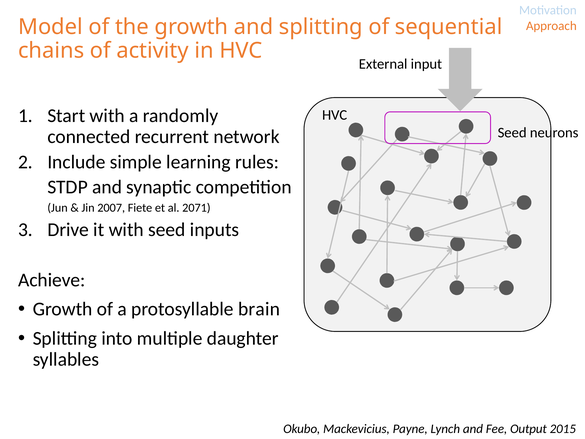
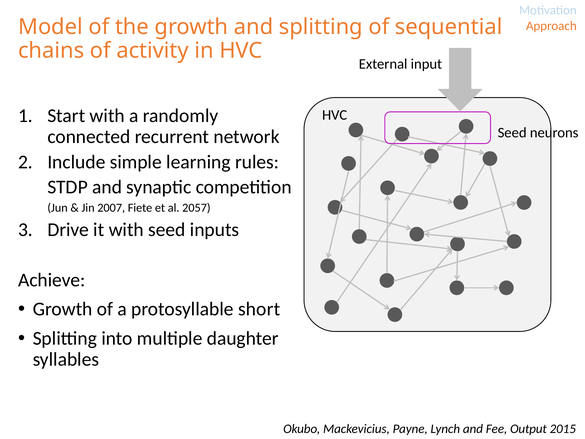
2071: 2071 -> 2057
brain: brain -> short
